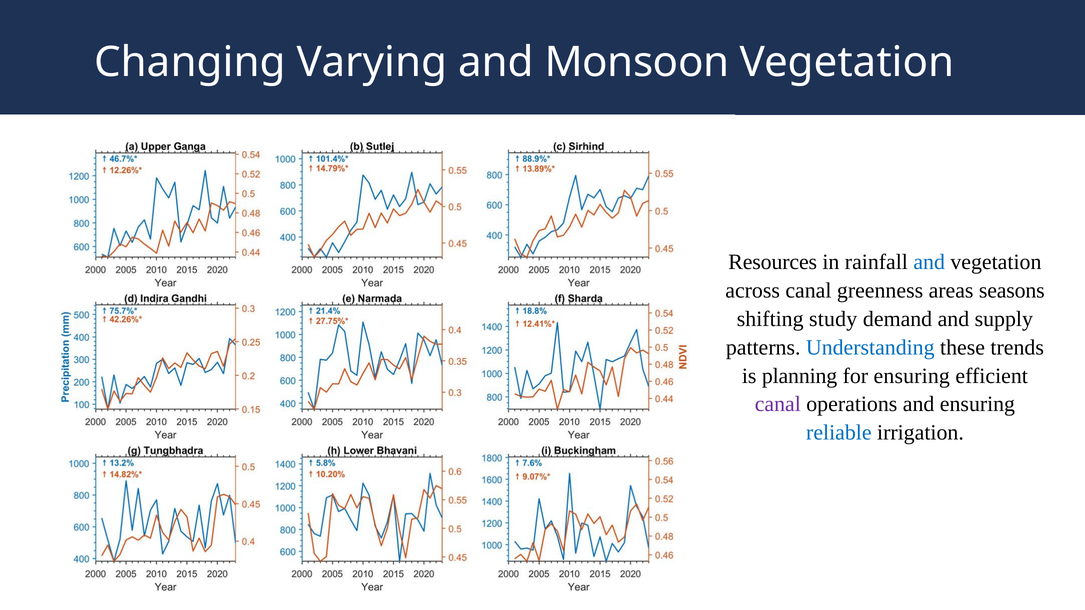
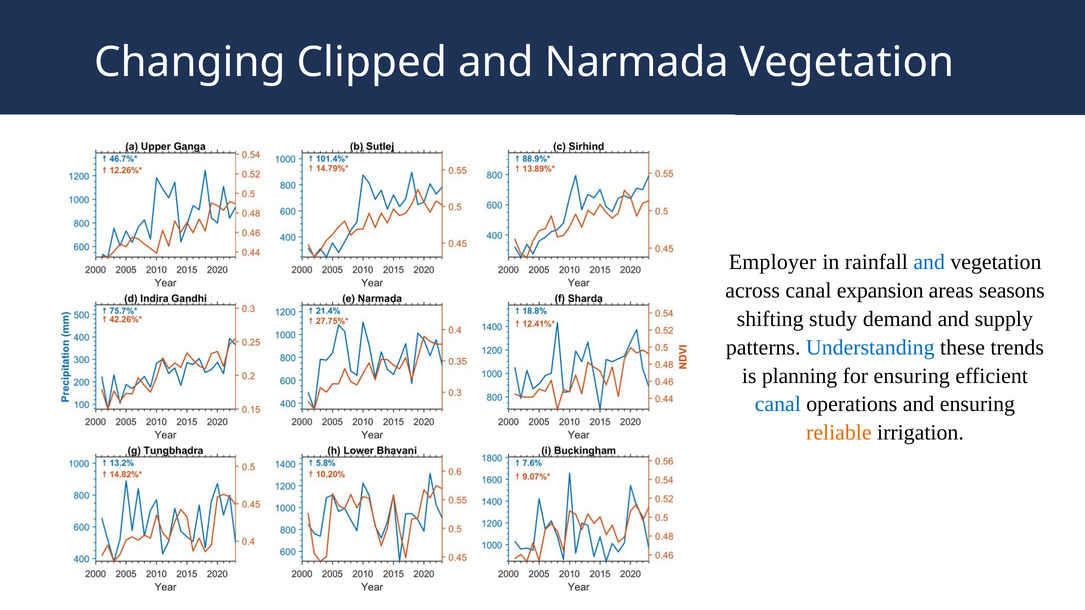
Varying: Varying -> Clipped
Monsoon: Monsoon -> Narmada
Resources: Resources -> Employer
greenness: greenness -> expansion
canal at (778, 404) colour: purple -> blue
reliable colour: blue -> orange
